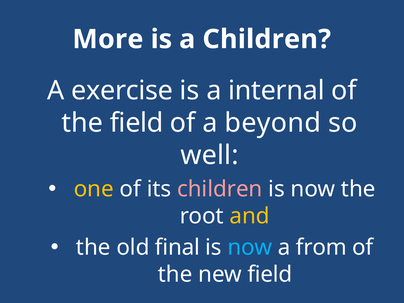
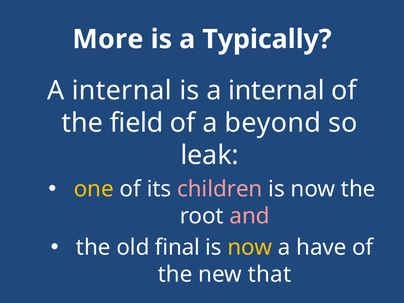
a Children: Children -> Typically
exercise at (122, 91): exercise -> internal
well: well -> leak
and colour: yellow -> pink
now at (250, 248) colour: light blue -> yellow
from: from -> have
new field: field -> that
